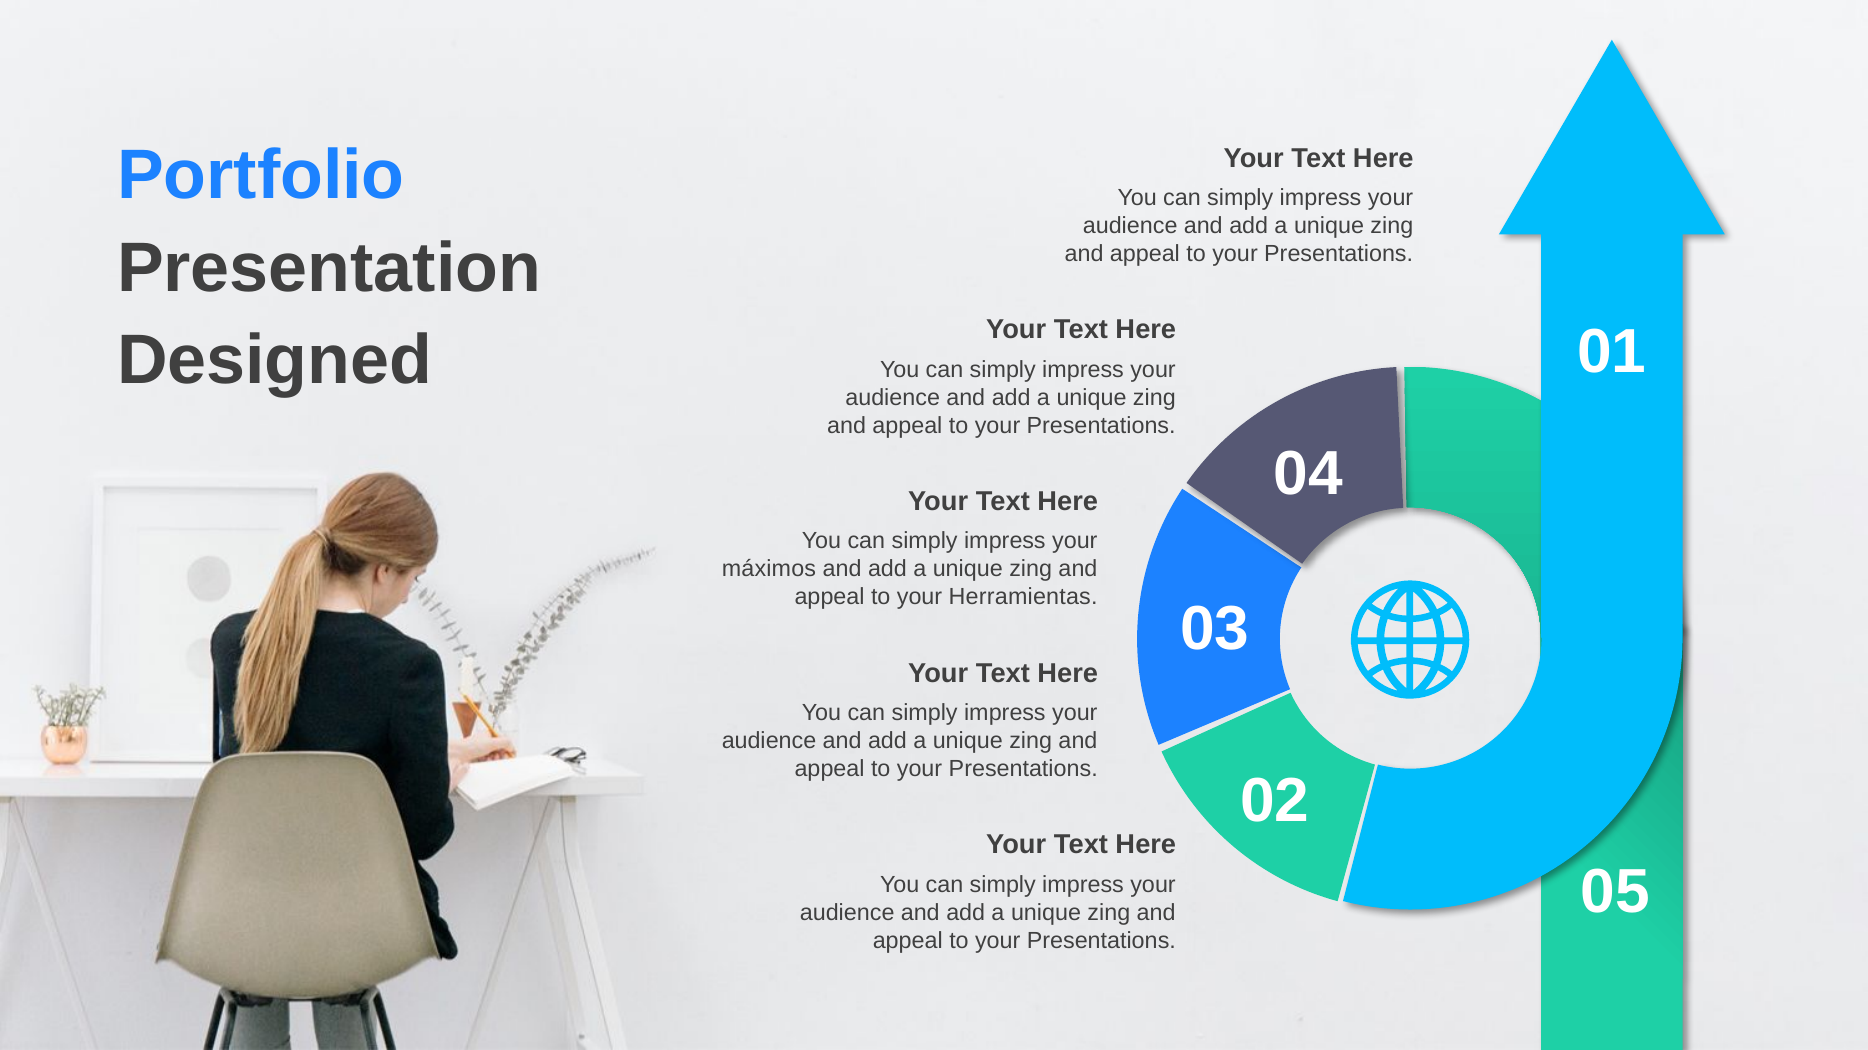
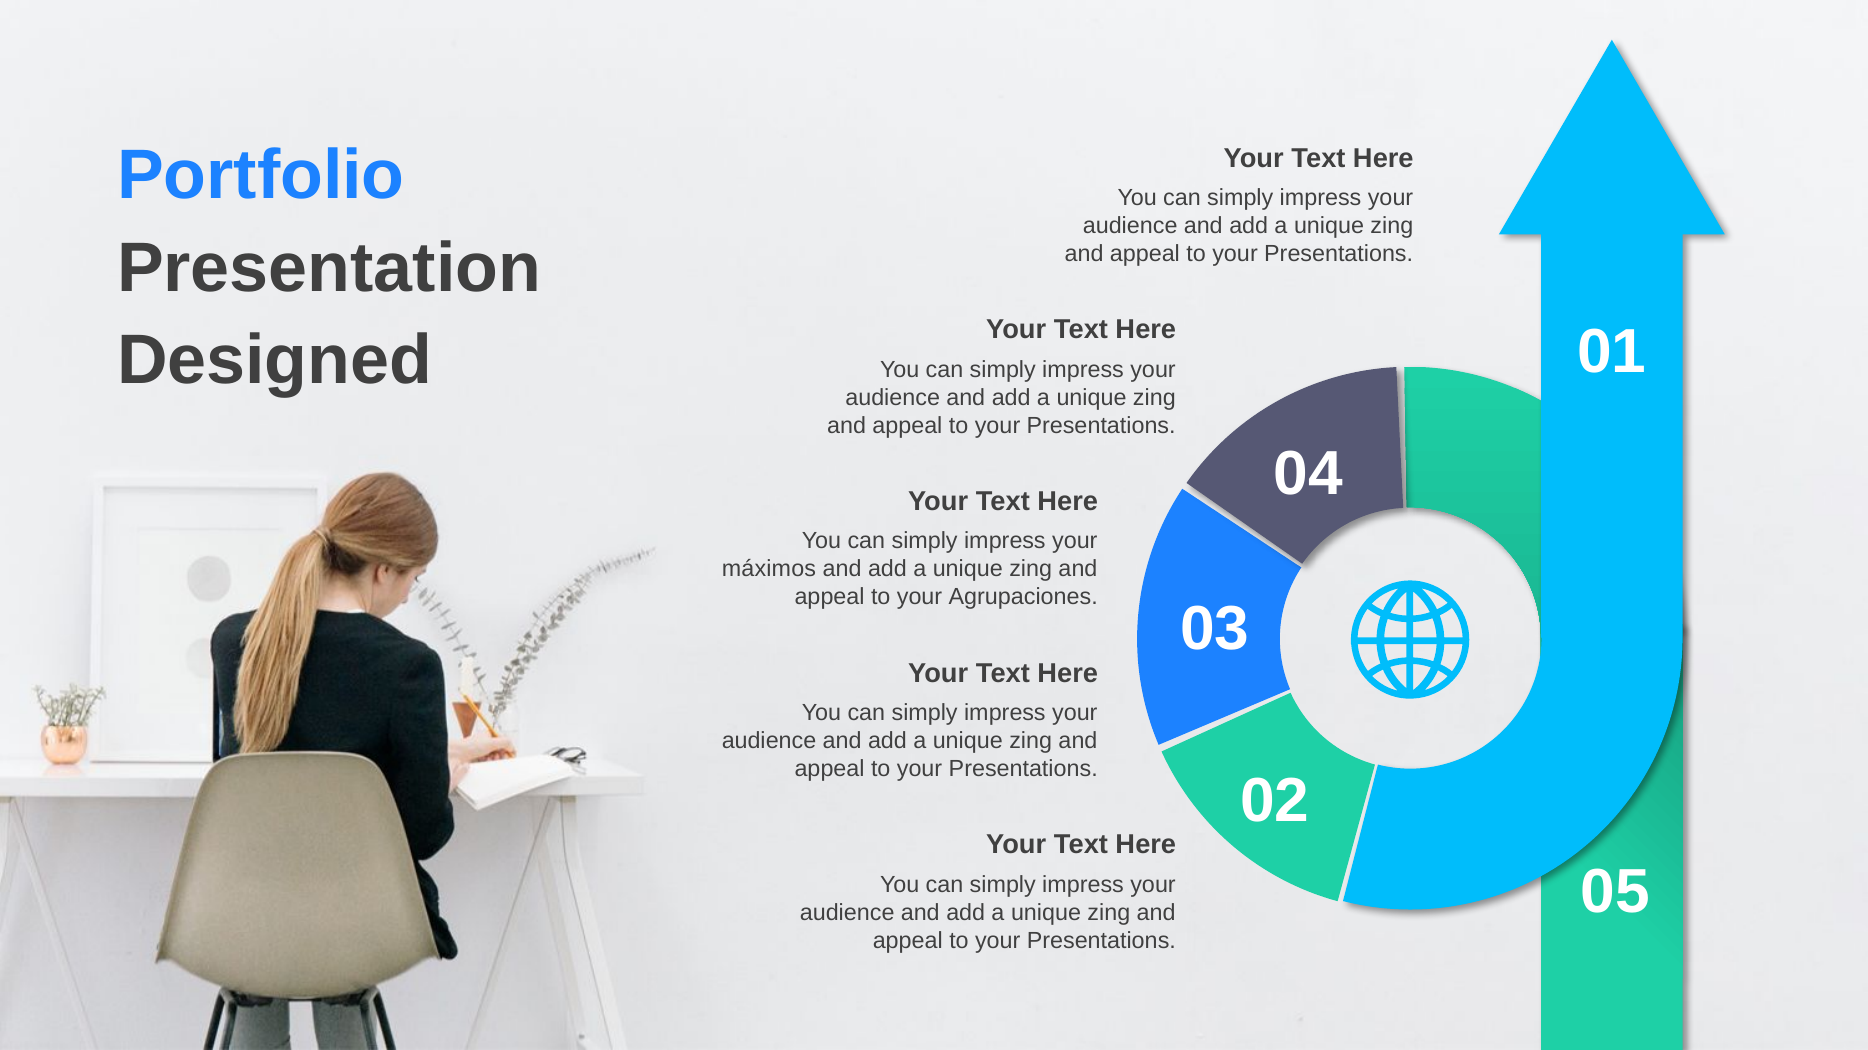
Herramientas: Herramientas -> Agrupaciones
